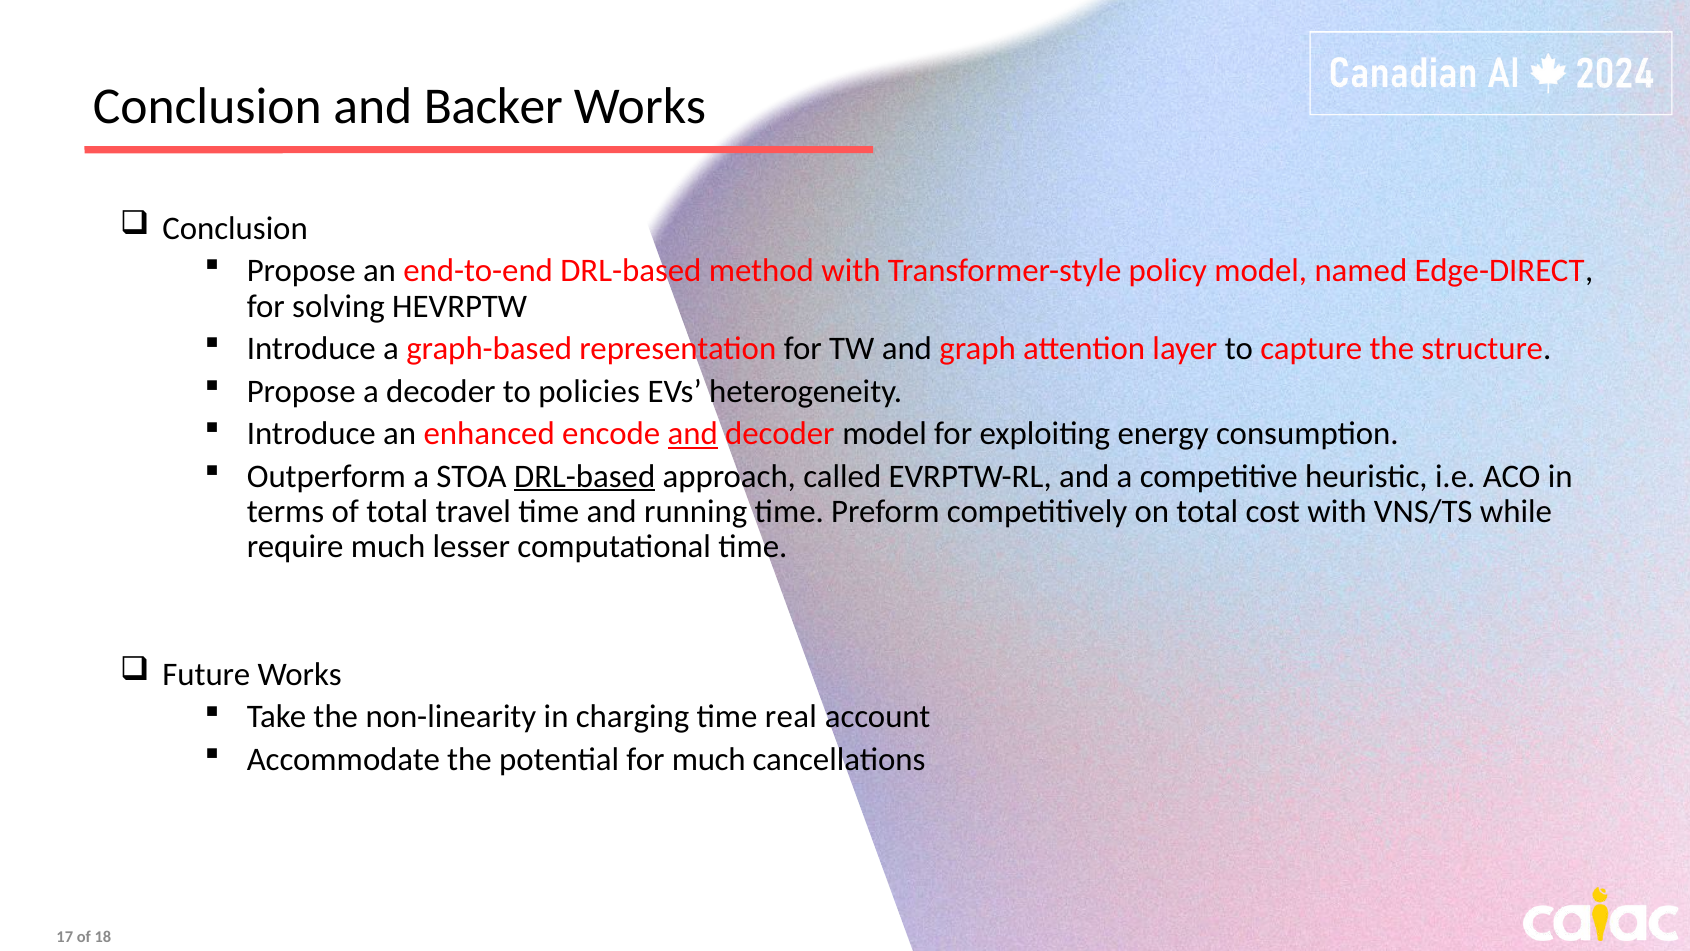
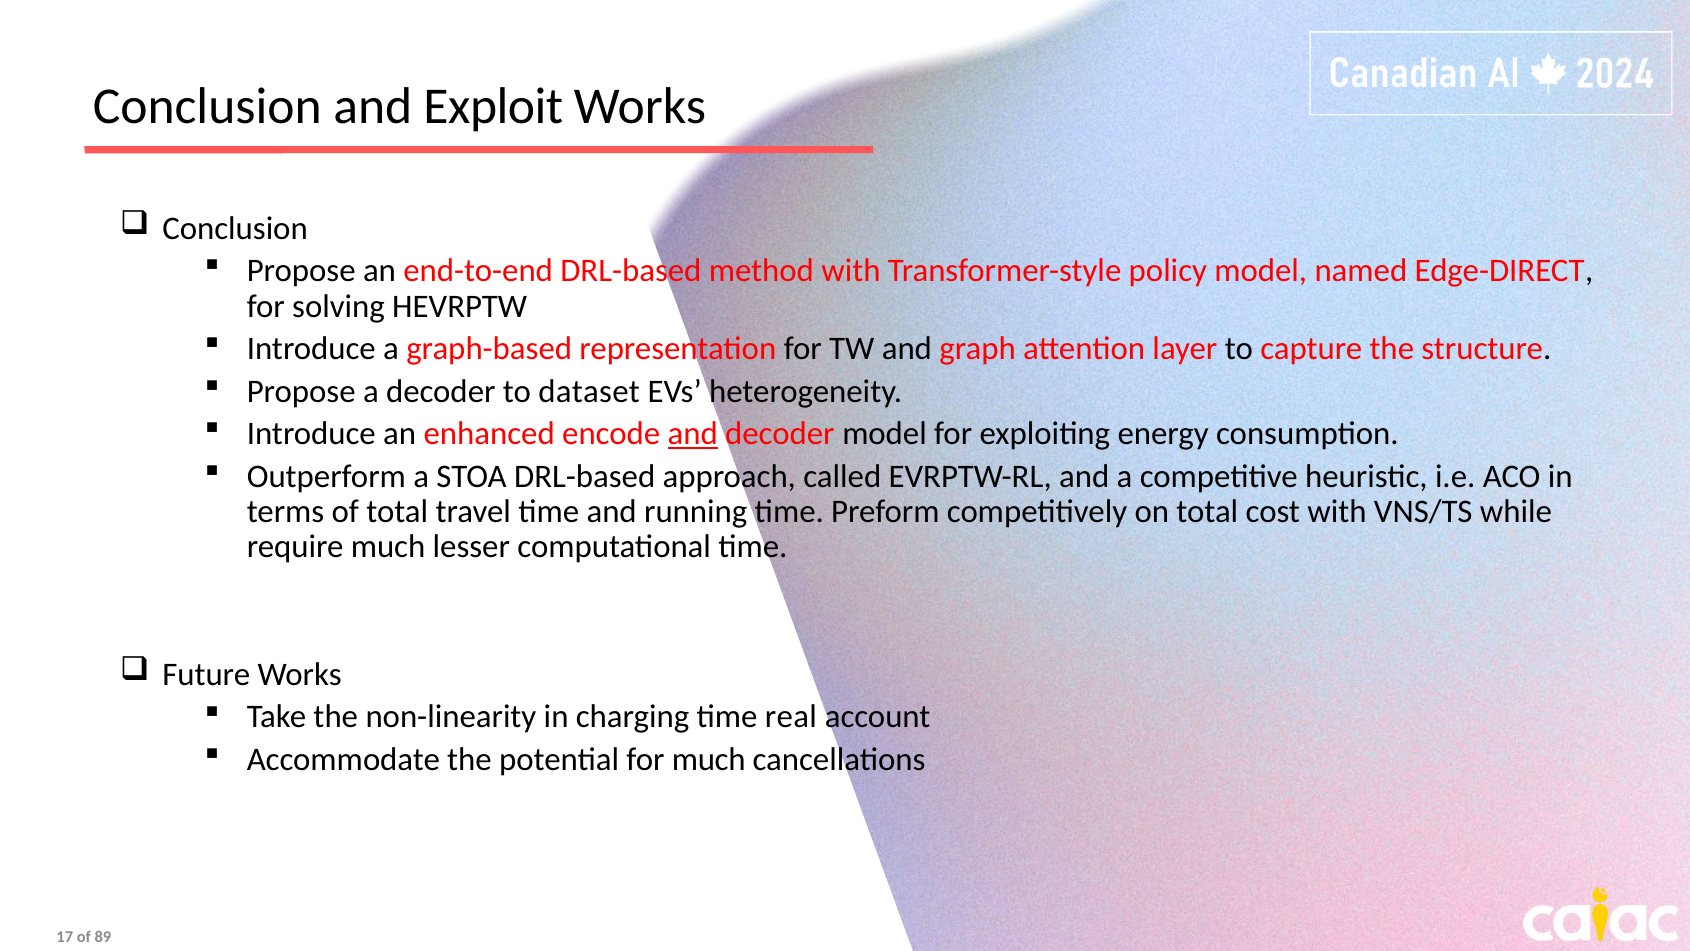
Backer: Backer -> Exploit
policies: policies -> dataset
DRL-based at (585, 476) underline: present -> none
18: 18 -> 89
